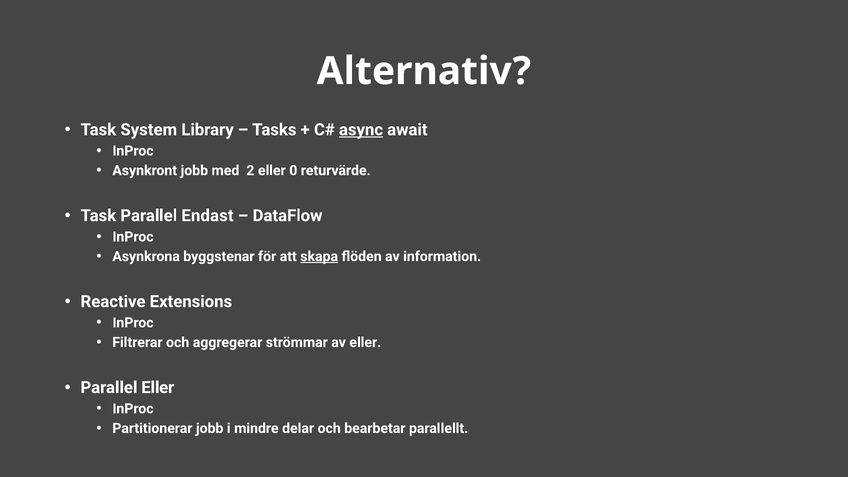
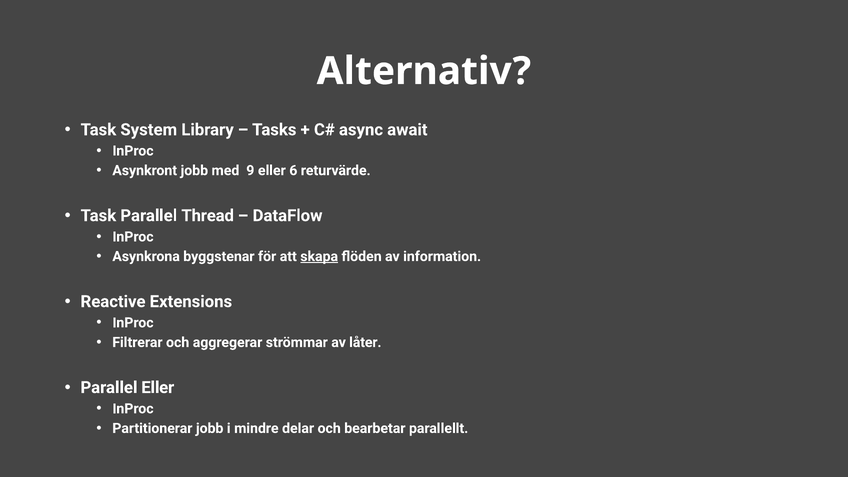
async underline: present -> none
2: 2 -> 9
0: 0 -> 6
Endast: Endast -> Thread
av eller: eller -> låter
